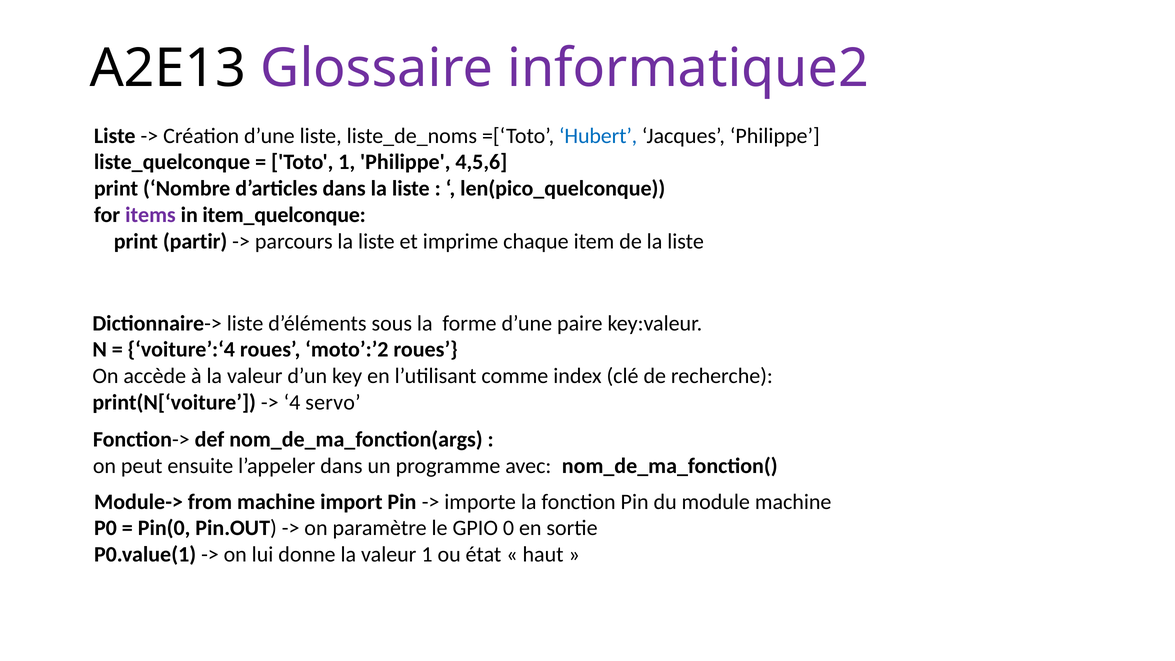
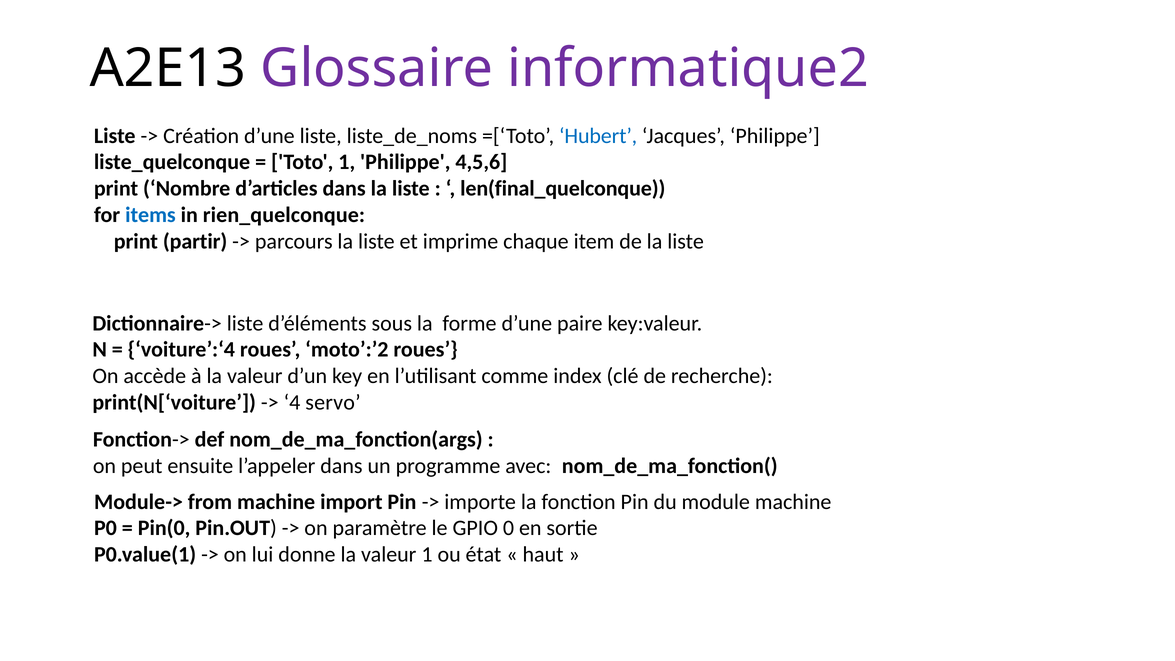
len(pico_quelconque: len(pico_quelconque -> len(final_quelconque
items colour: purple -> blue
item_quelconque: item_quelconque -> rien_quelconque
